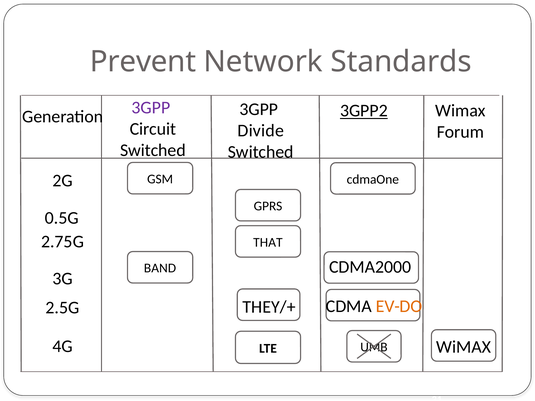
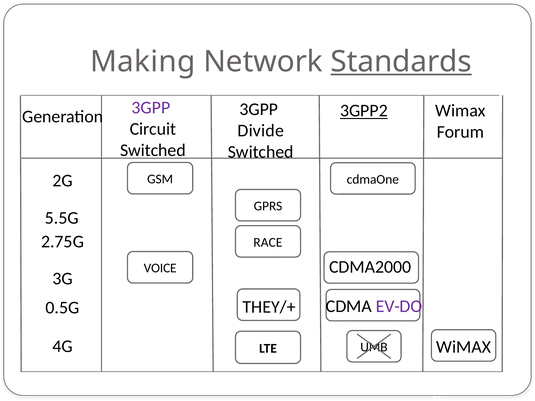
Prevent: Prevent -> Making
Standards underline: none -> present
0.5G: 0.5G -> 5.5G
THAT: THAT -> RACE
BAND: BAND -> VOICE
EV-DO colour: orange -> purple
2.5G: 2.5G -> 0.5G
